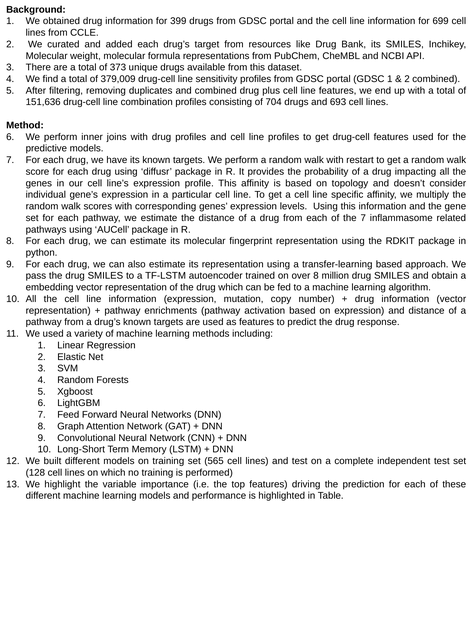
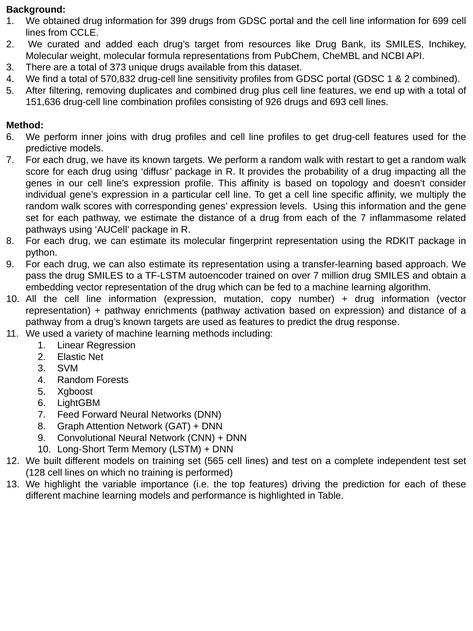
379,009: 379,009 -> 570,832
704: 704 -> 926
over 8: 8 -> 7
